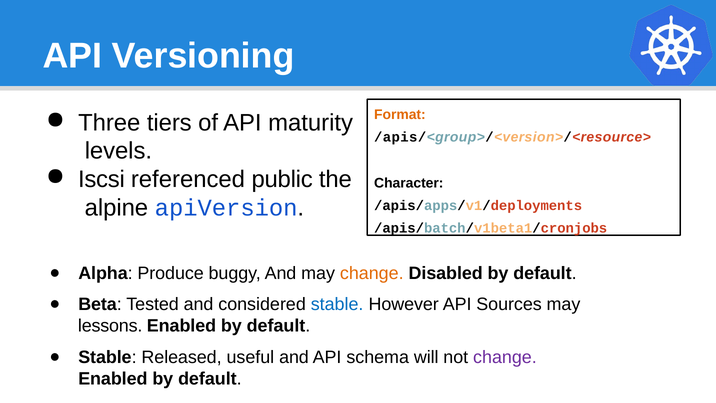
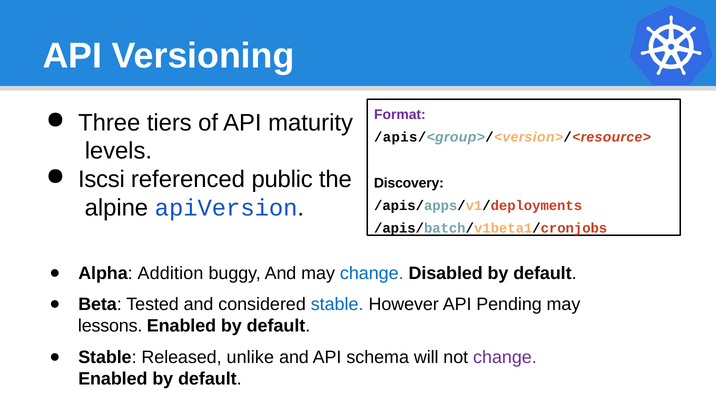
Format colour: orange -> purple
Character: Character -> Discovery
Produce: Produce -> Addition
change at (372, 273) colour: orange -> blue
Sources: Sources -> Pending
useful: useful -> unlike
